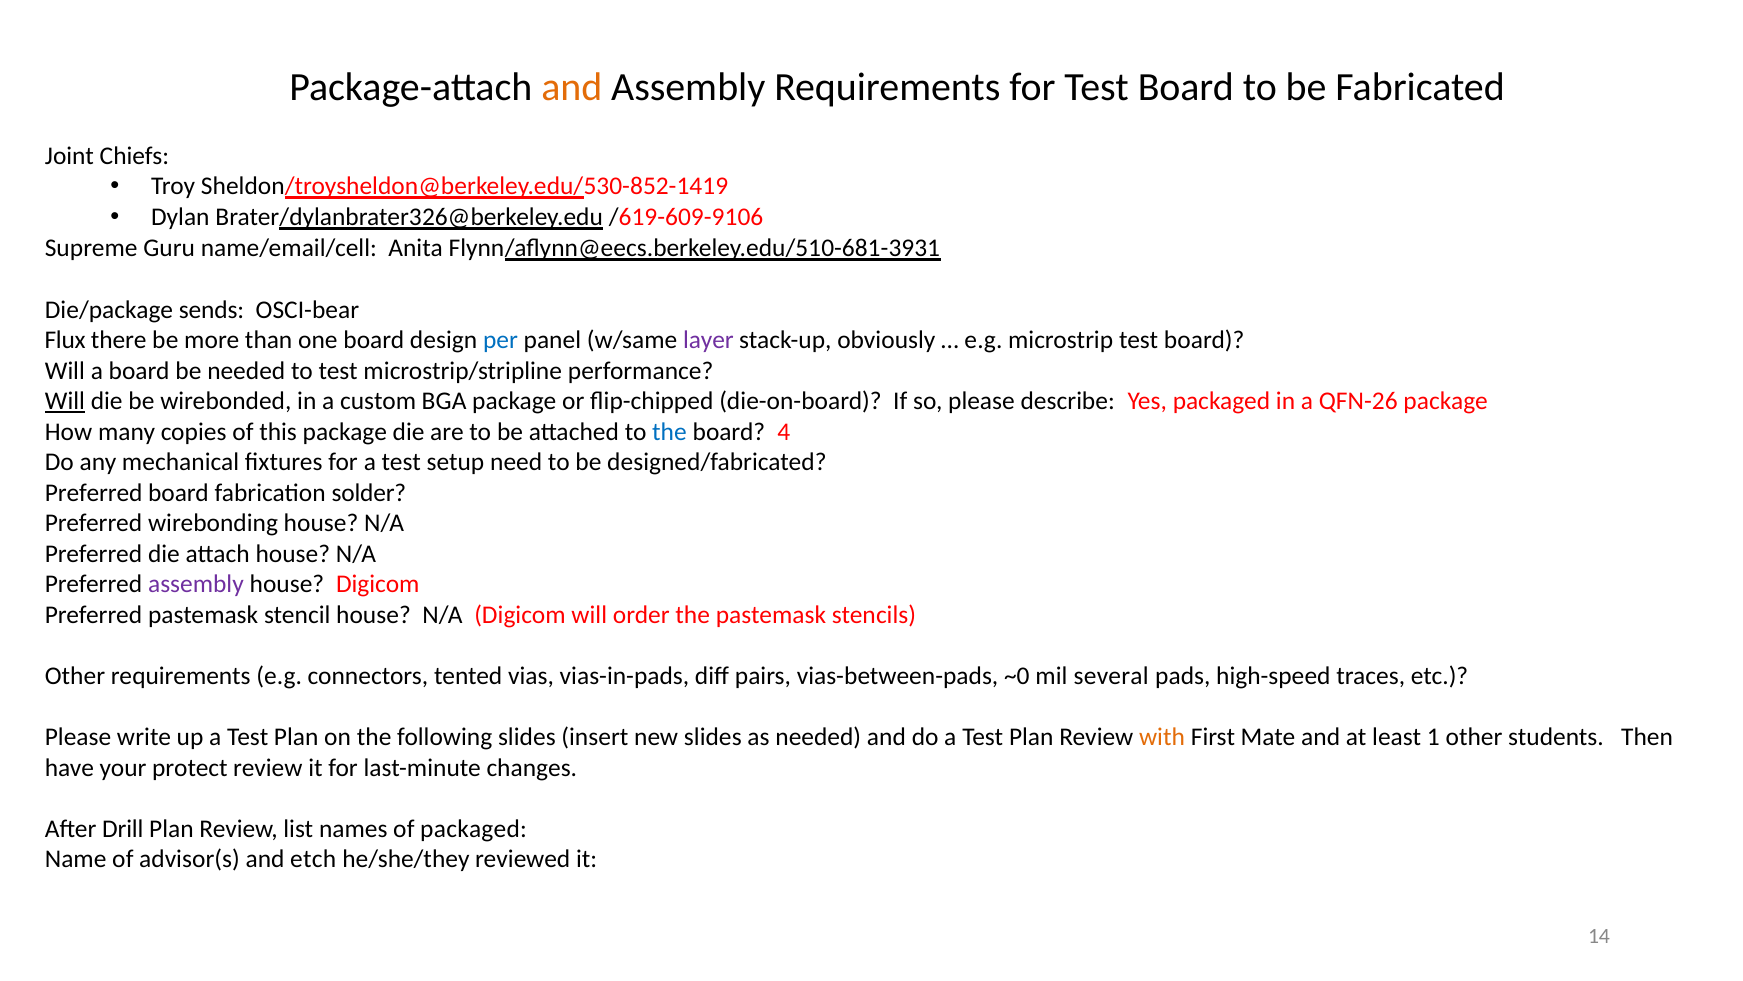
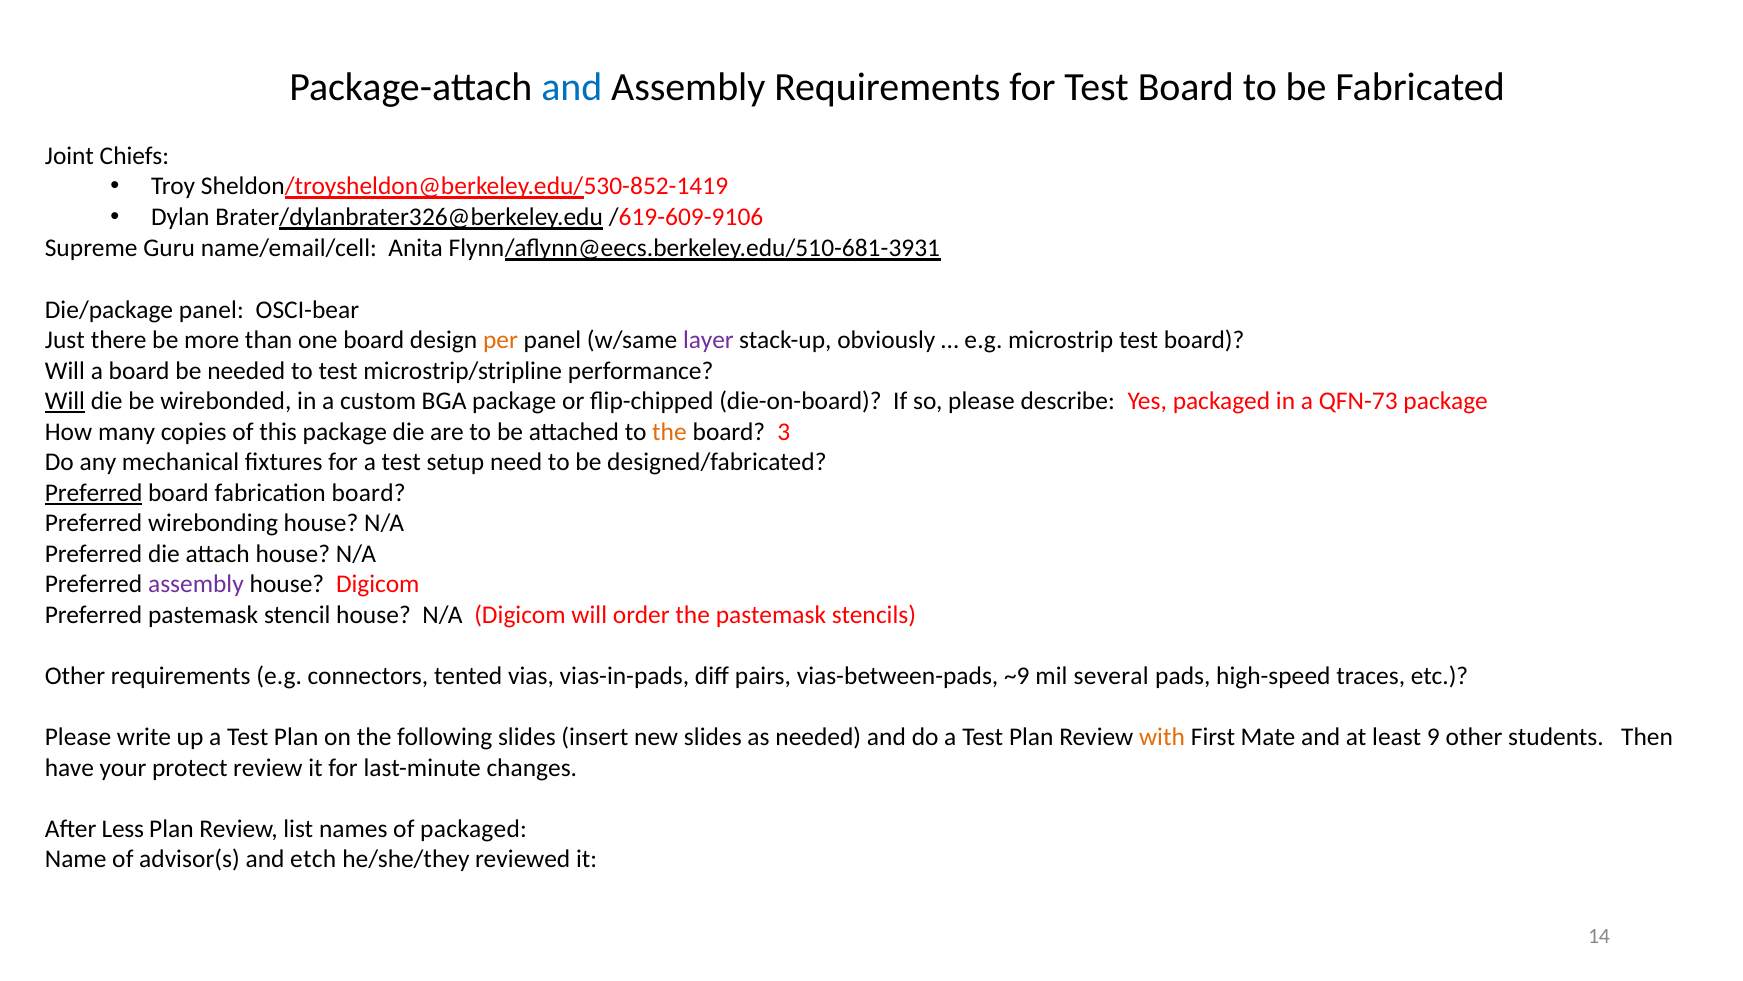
and at (572, 87) colour: orange -> blue
Die/package sends: sends -> panel
Flux: Flux -> Just
per colour: blue -> orange
QFN-26: QFN-26 -> QFN-73
the at (669, 432) colour: blue -> orange
4: 4 -> 3
Preferred at (94, 493) underline: none -> present
fabrication solder: solder -> board
~0: ~0 -> ~9
1: 1 -> 9
Drill: Drill -> Less
